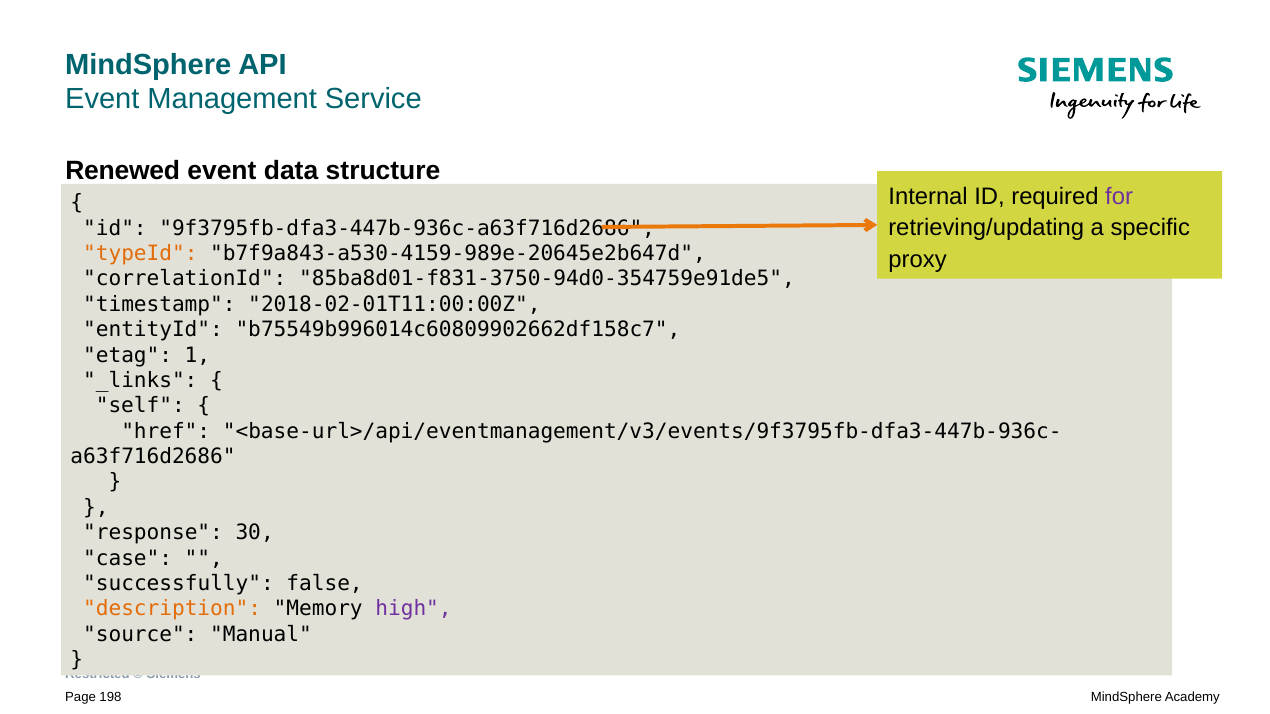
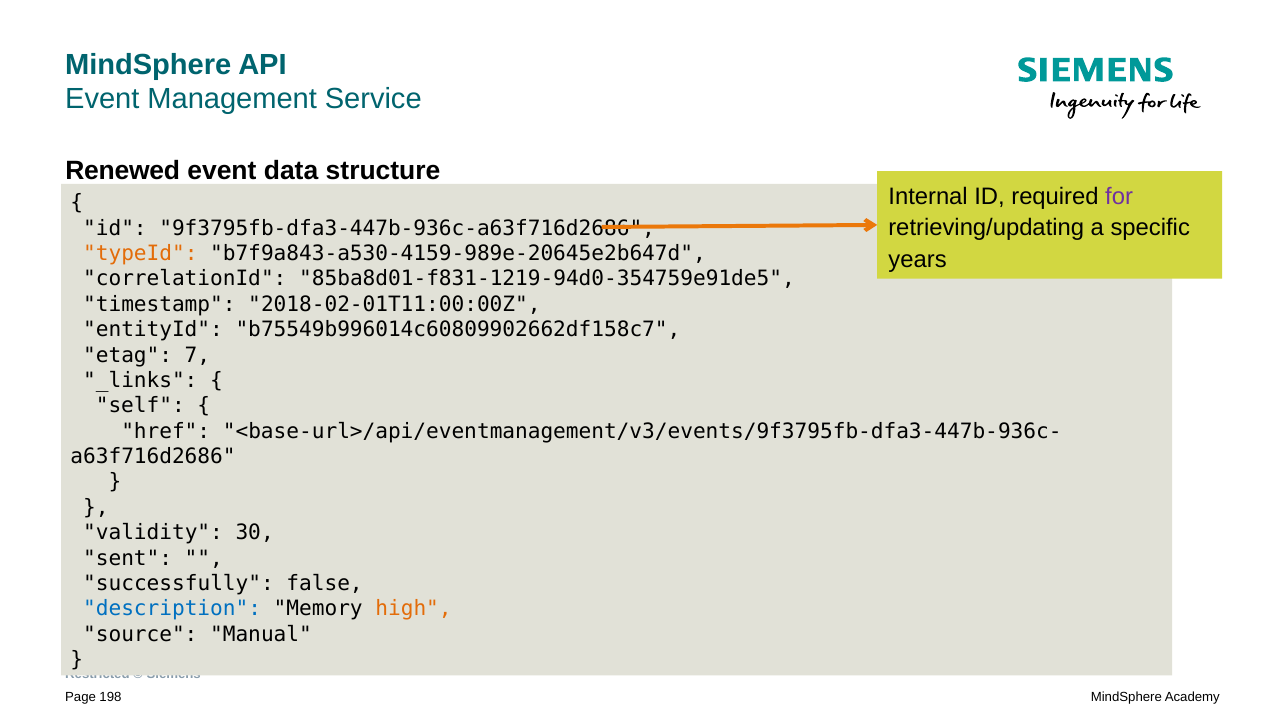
proxy: proxy -> years
85ba8d01-f831-3750-94d0-354759e91de5: 85ba8d01-f831-3750-94d0-354759e91de5 -> 85ba8d01-f831-1219-94d0-354759e91de5
1: 1 -> 7
response: response -> validity
case: case -> sent
description colour: orange -> blue
high colour: purple -> orange
